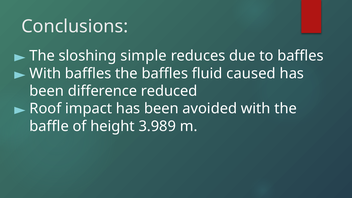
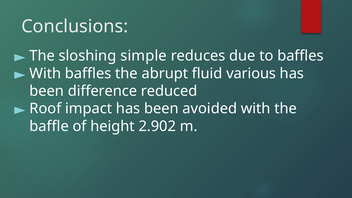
the baffles: baffles -> abrupt
caused: caused -> various
3.989: 3.989 -> 2.902
